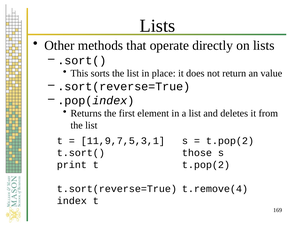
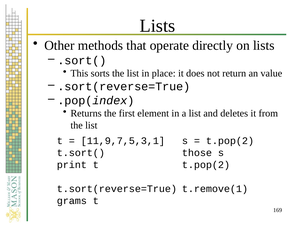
t.remove(4: t.remove(4 -> t.remove(1
index: index -> grams
